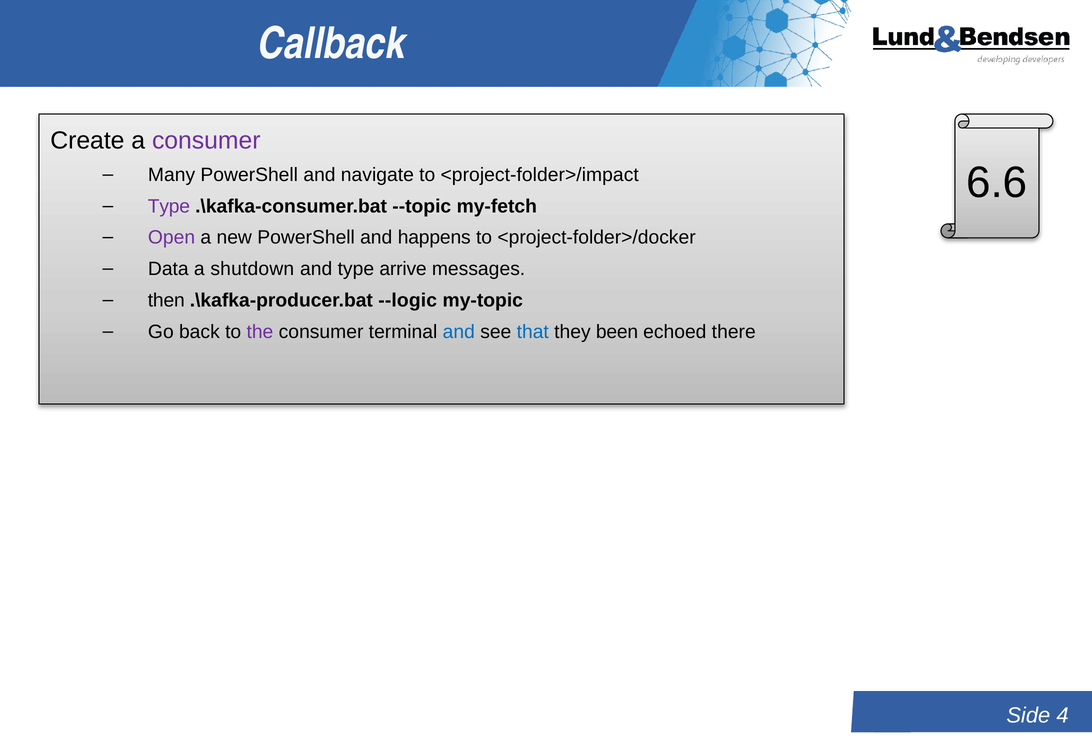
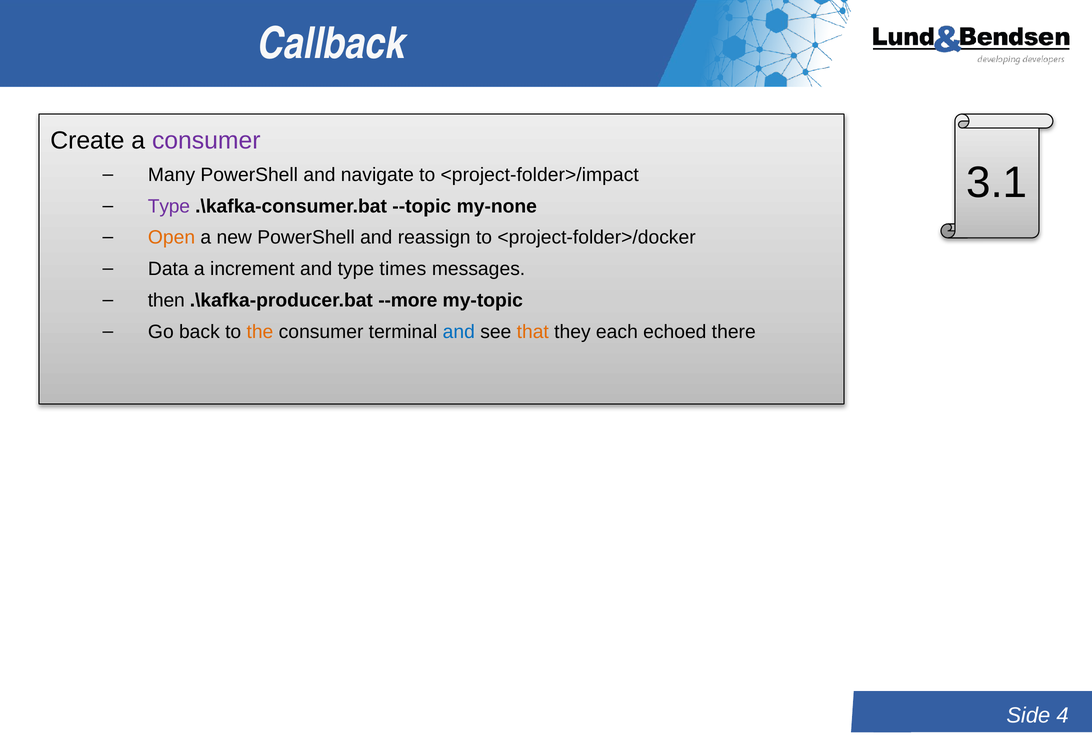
6.6: 6.6 -> 3.1
my-fetch: my-fetch -> my-none
Open colour: purple -> orange
happens: happens -> reassign
shutdown: shutdown -> increment
arrive: arrive -> times
--logic: --logic -> --more
the colour: purple -> orange
that colour: blue -> orange
been: been -> each
